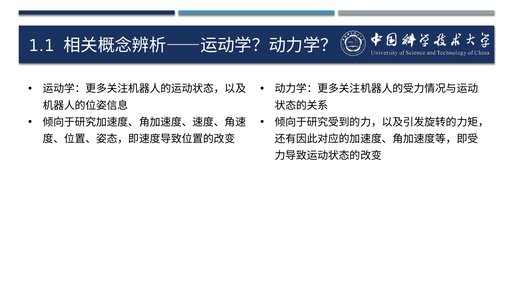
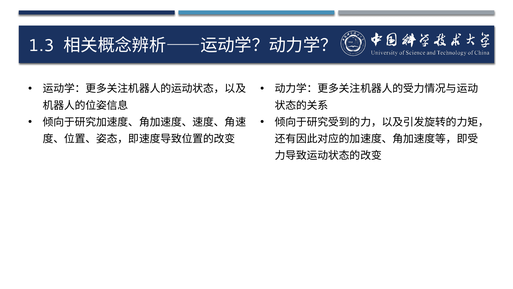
1.1: 1.1 -> 1.3
